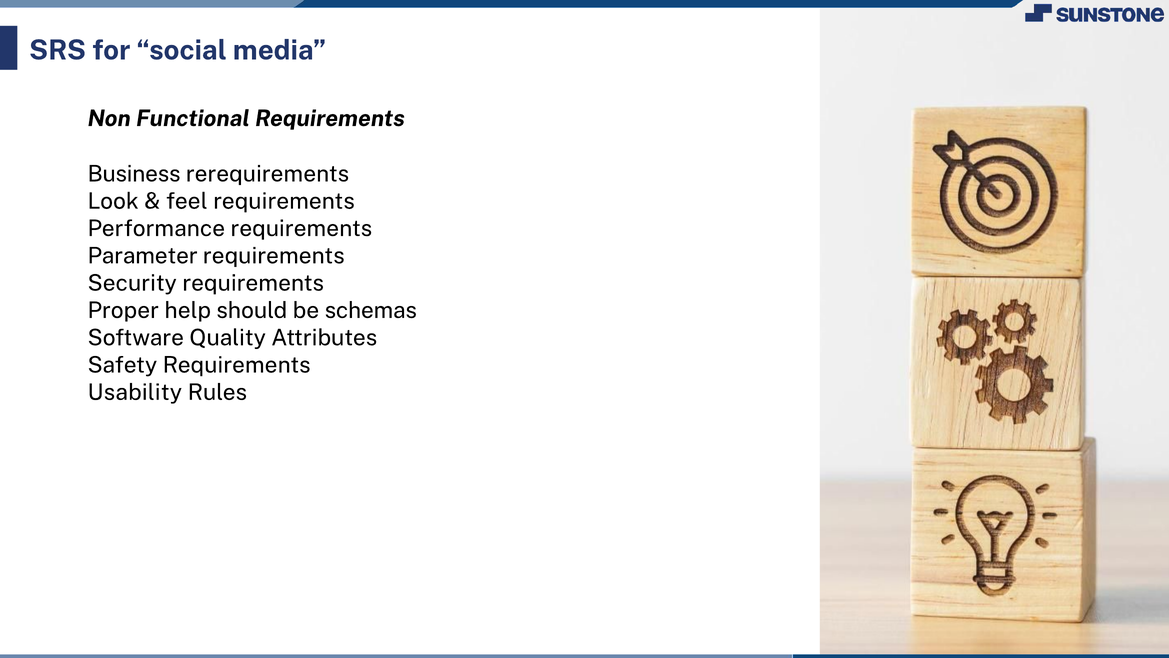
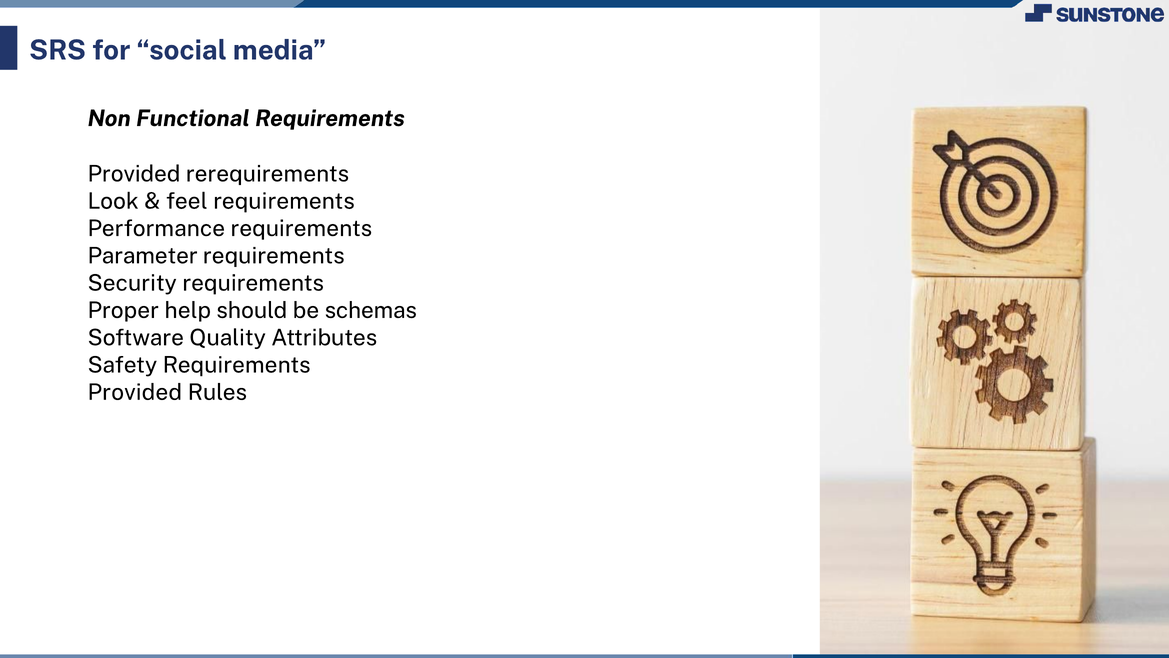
Business at (134, 174): Business -> Provided
Usability at (135, 392): Usability -> Provided
